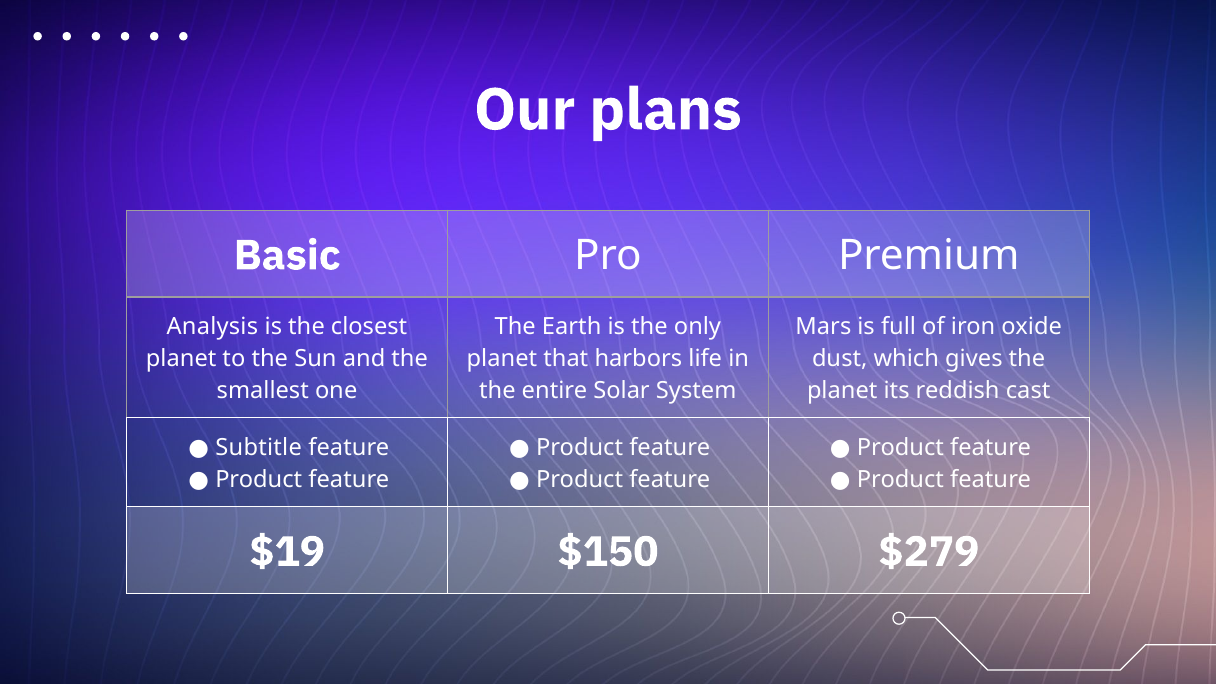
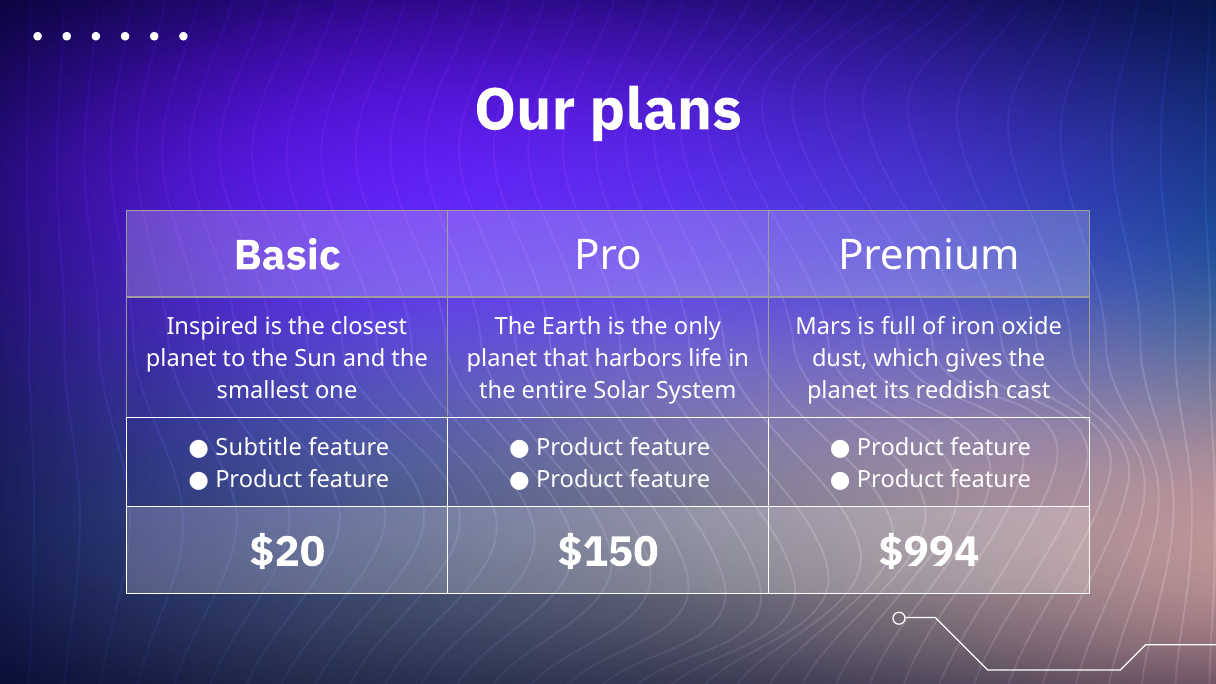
Analysis: Analysis -> Inspired
$19: $19 -> $20
$279: $279 -> $994
